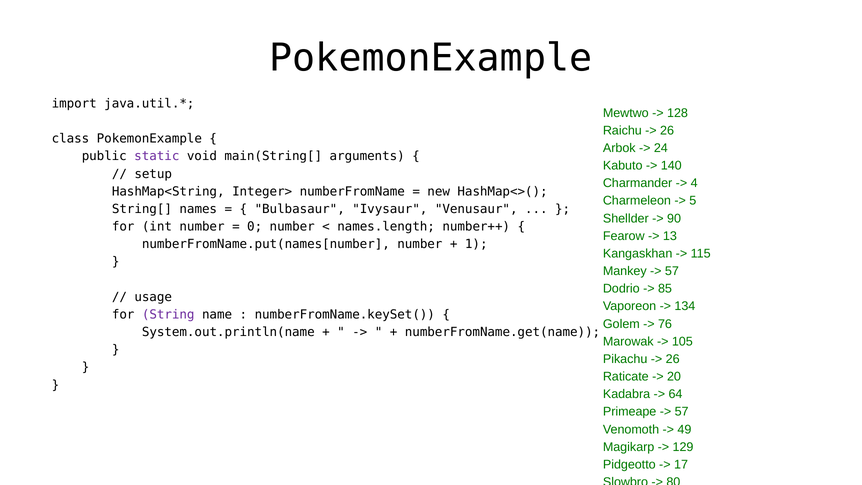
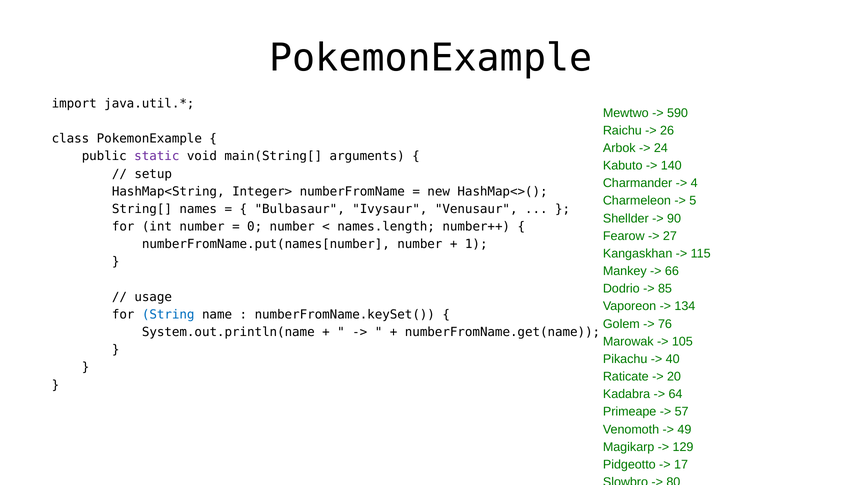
128 at (678, 113): 128 -> 590
13 at (670, 236): 13 -> 27
57 at (672, 271): 57 -> 66
String colour: purple -> blue
26 at (673, 359): 26 -> 40
